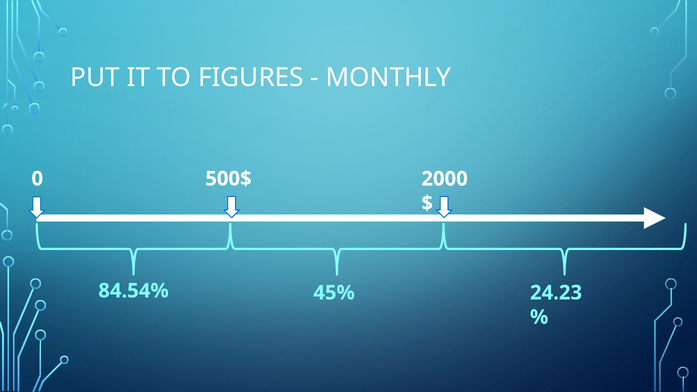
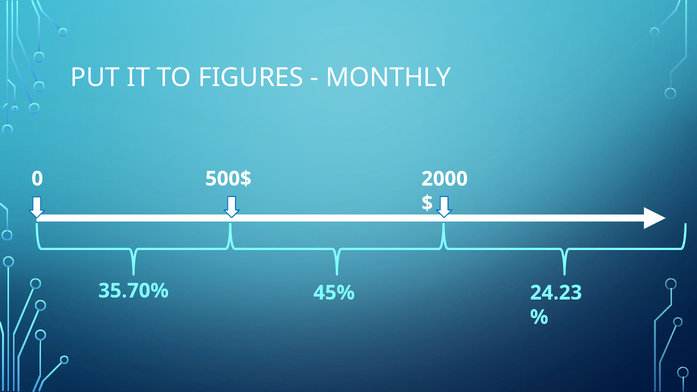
84.54%: 84.54% -> 35.70%
